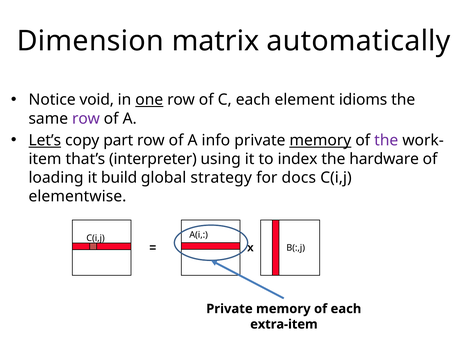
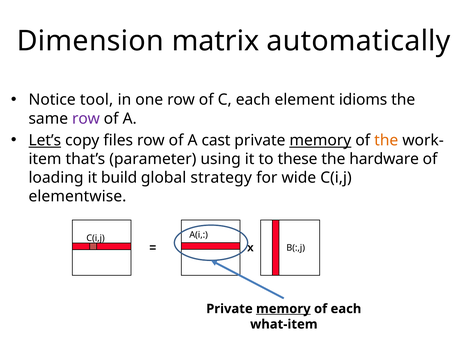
void: void -> tool
one underline: present -> none
part: part -> files
info: info -> cast
the at (386, 140) colour: purple -> orange
interpreter: interpreter -> parameter
index: index -> these
docs: docs -> wide
memory at (283, 309) underline: none -> present
extra-item: extra-item -> what-item
